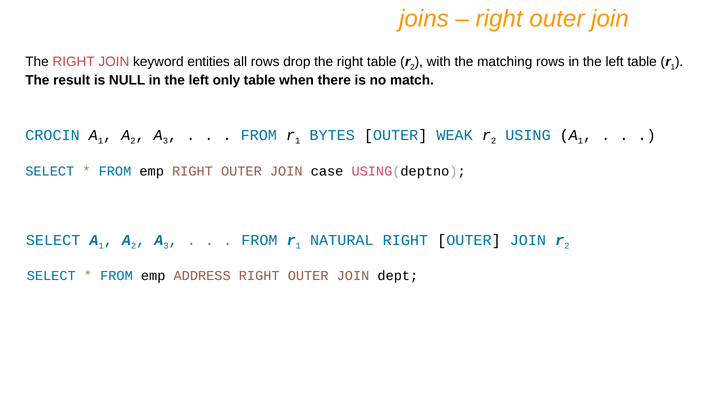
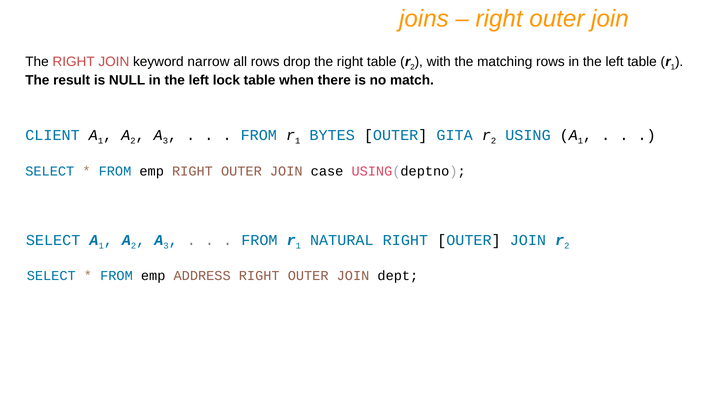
entities: entities -> narrow
only: only -> lock
CROCIN: CROCIN -> CLIENT
WEAK: WEAK -> GITA
